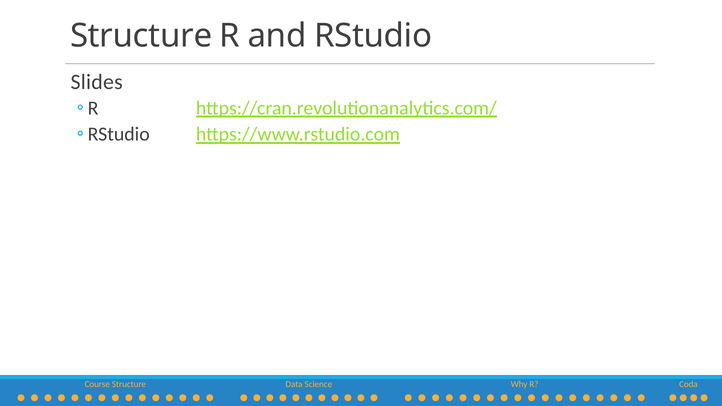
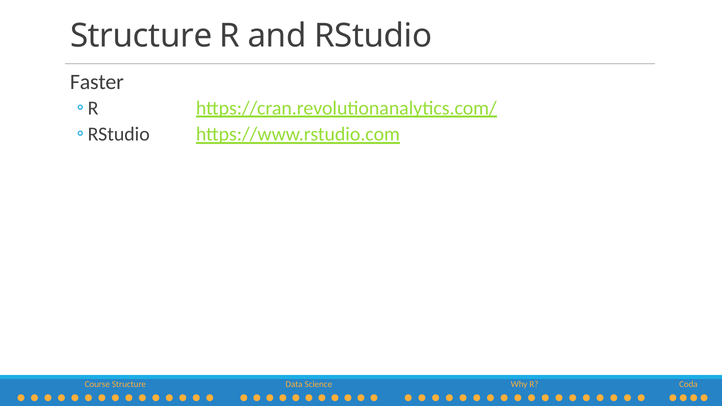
Slides: Slides -> Faster
